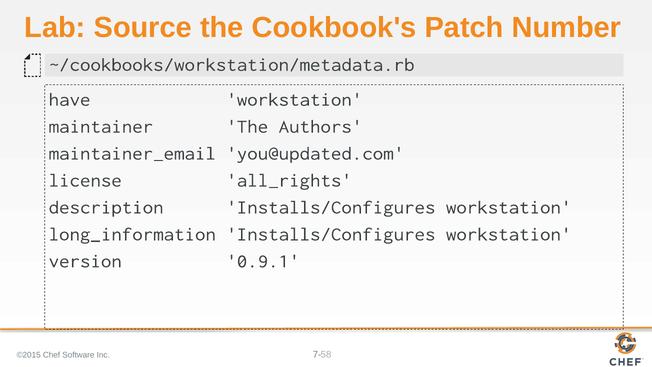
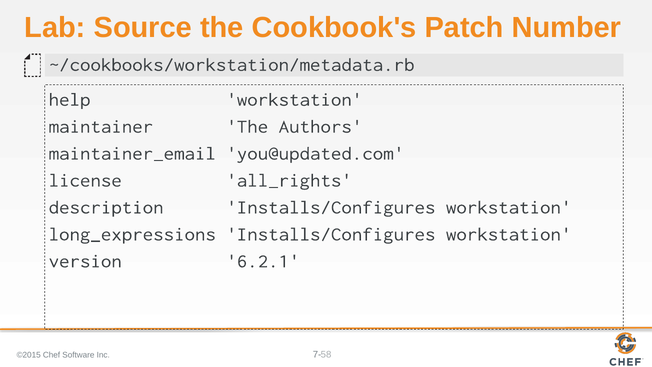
have: have -> help
long_information: long_information -> long_expressions
0.9.1: 0.9.1 -> 6.2.1
